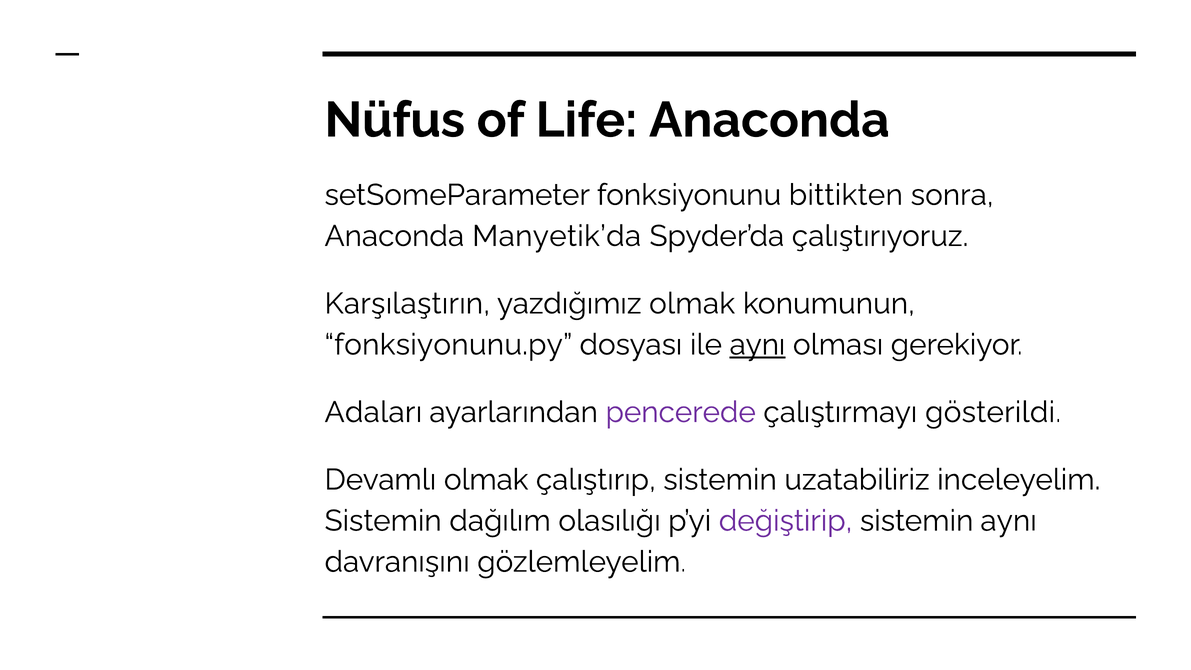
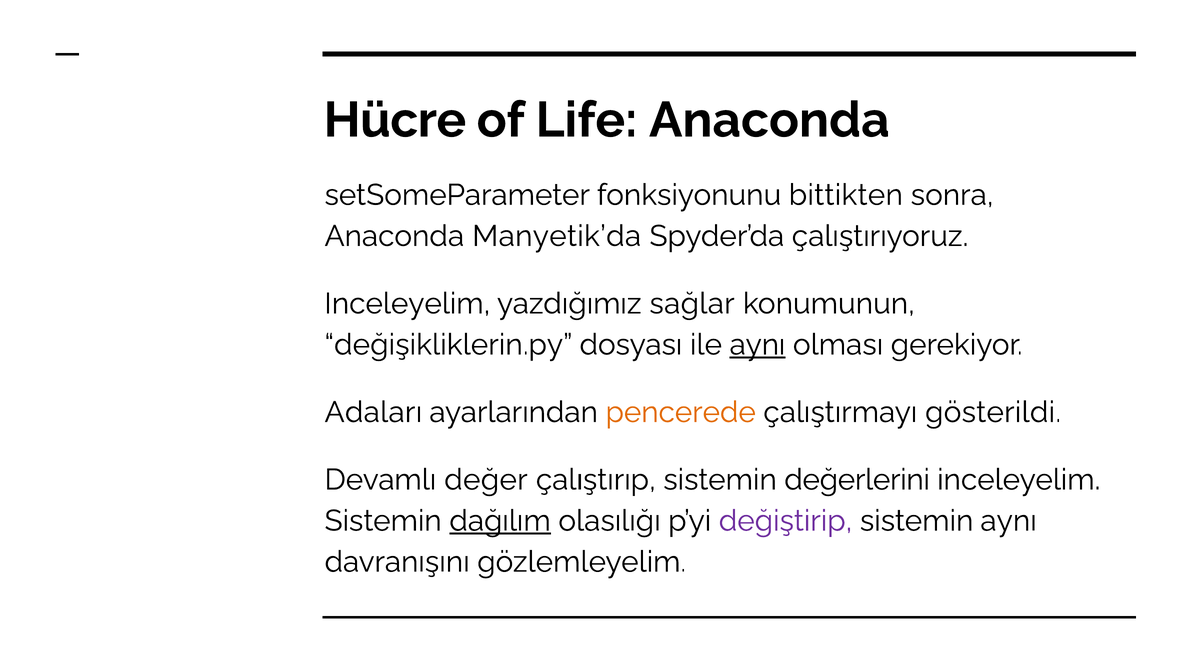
Nüfus: Nüfus -> Hücre
Karşılaştırın at (407, 304): Karşılaştırın -> Inceleyelim
yazdığımız olmak: olmak -> sağlar
fonksiyonunu.py: fonksiyonunu.py -> değişikliklerin.py
pencerede colour: purple -> orange
Devamlı olmak: olmak -> değer
uzatabiliriz: uzatabiliriz -> değerlerini
dağılım underline: none -> present
